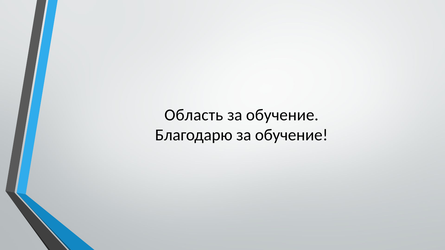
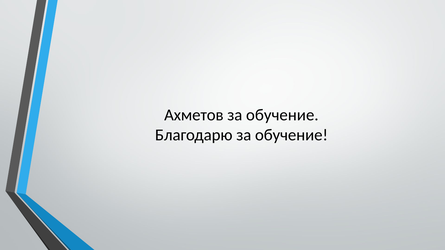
Область: Область -> Ахметов
